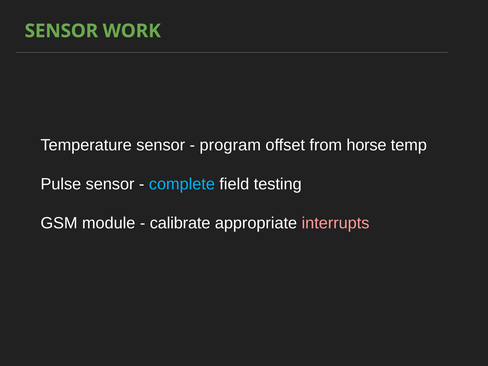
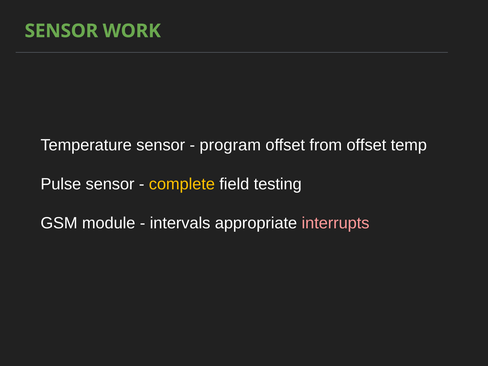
from horse: horse -> offset
complete colour: light blue -> yellow
calibrate: calibrate -> intervals
